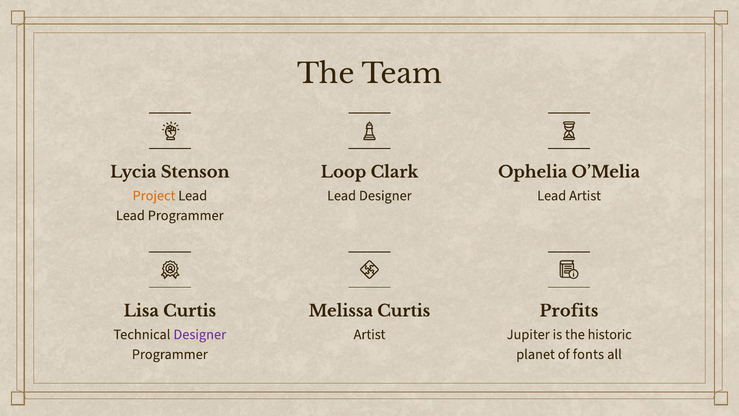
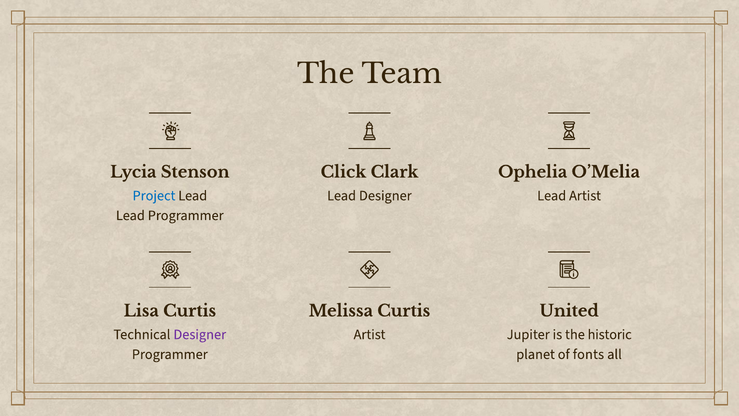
Loop: Loop -> Click
Project colour: orange -> blue
Profits: Profits -> United
